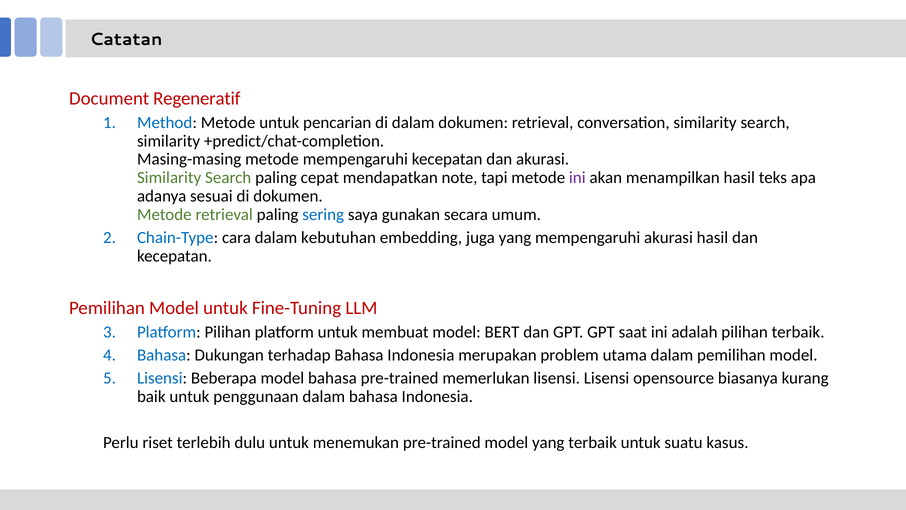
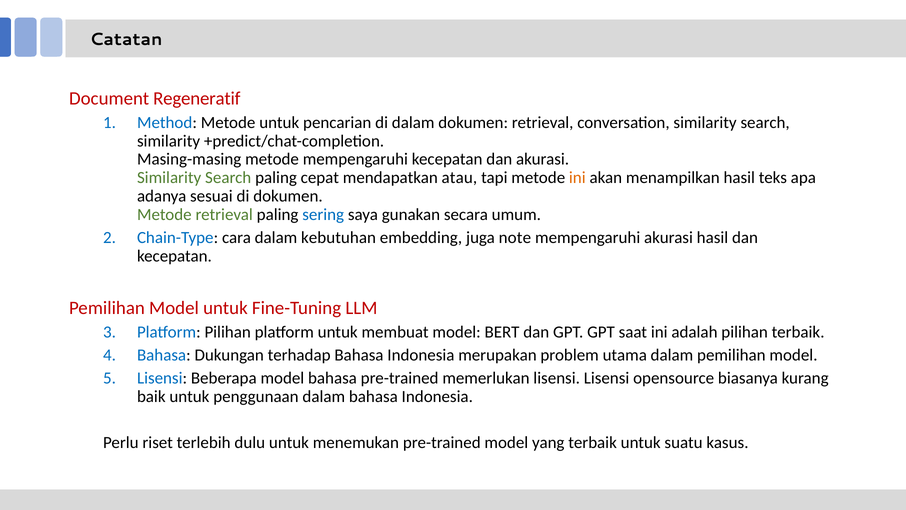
note: note -> atau
ini at (577, 178) colour: purple -> orange
juga yang: yang -> note
